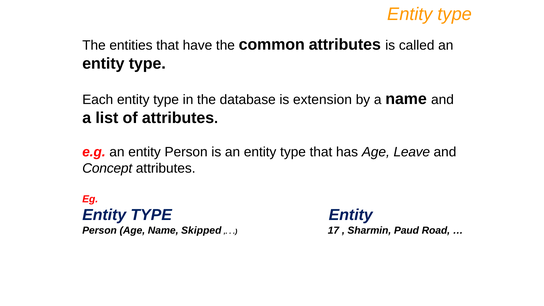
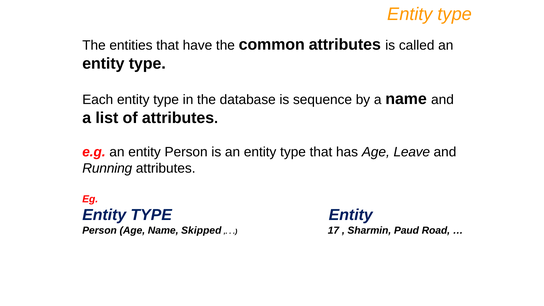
extension: extension -> sequence
Concept: Concept -> Running
